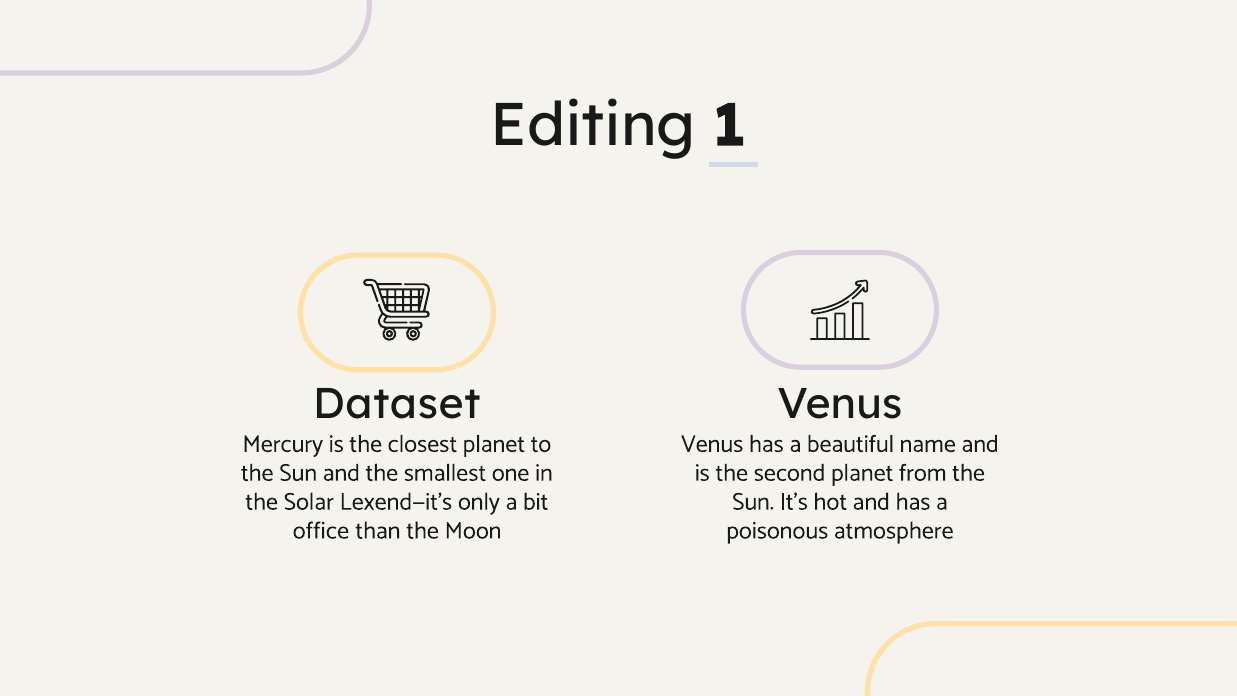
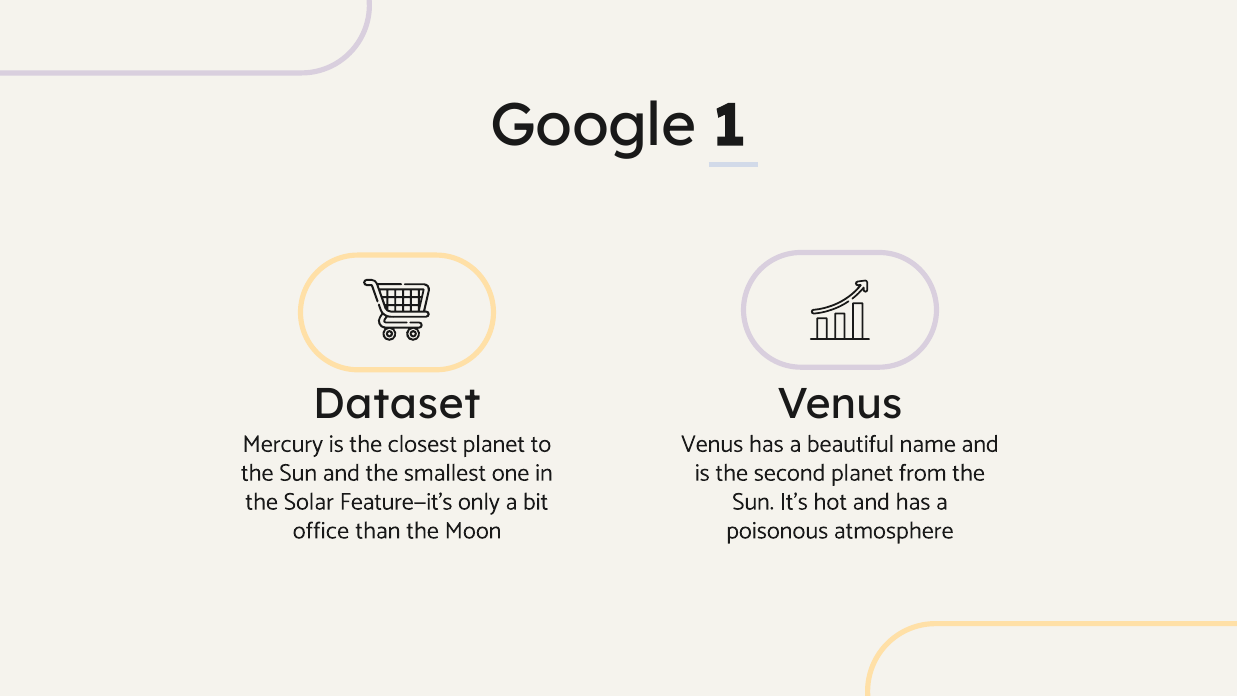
Editing: Editing -> Google
Lexend—it’s: Lexend—it’s -> Feature—it’s
